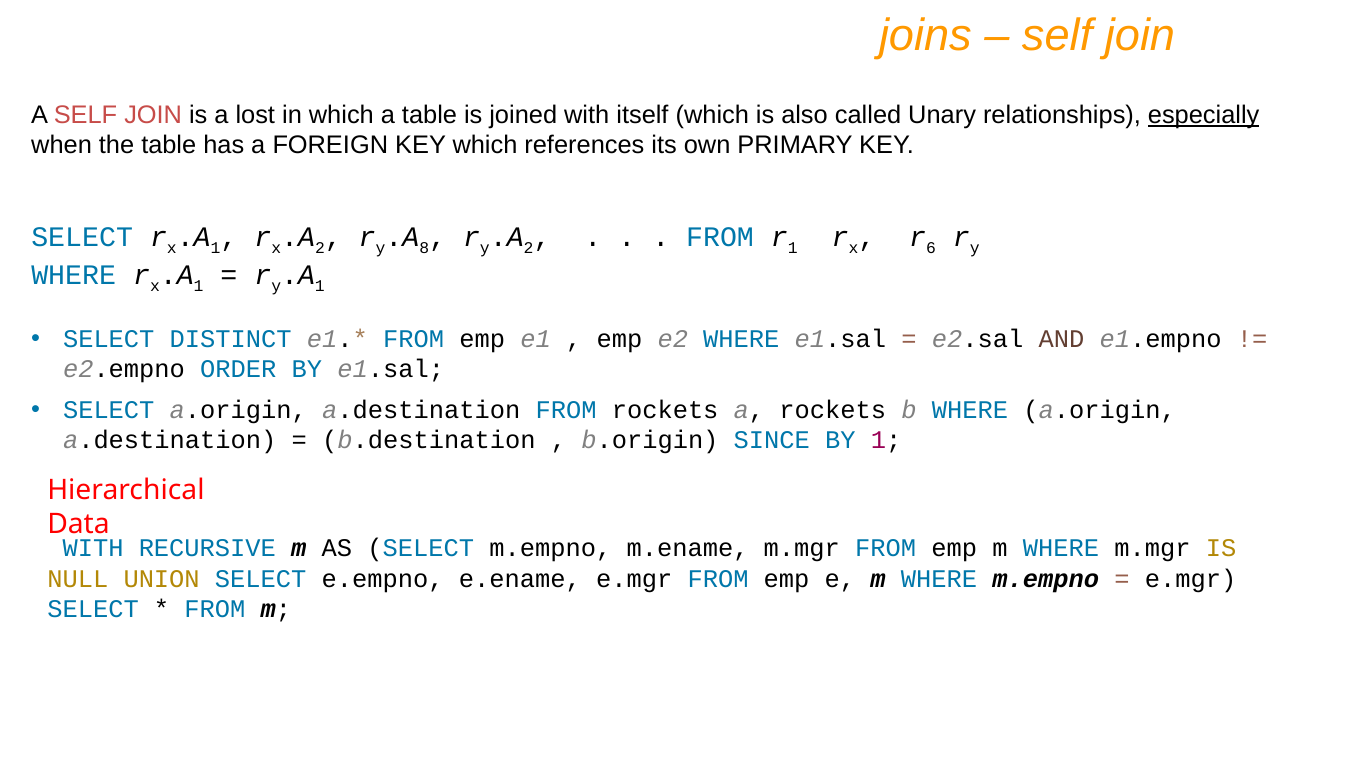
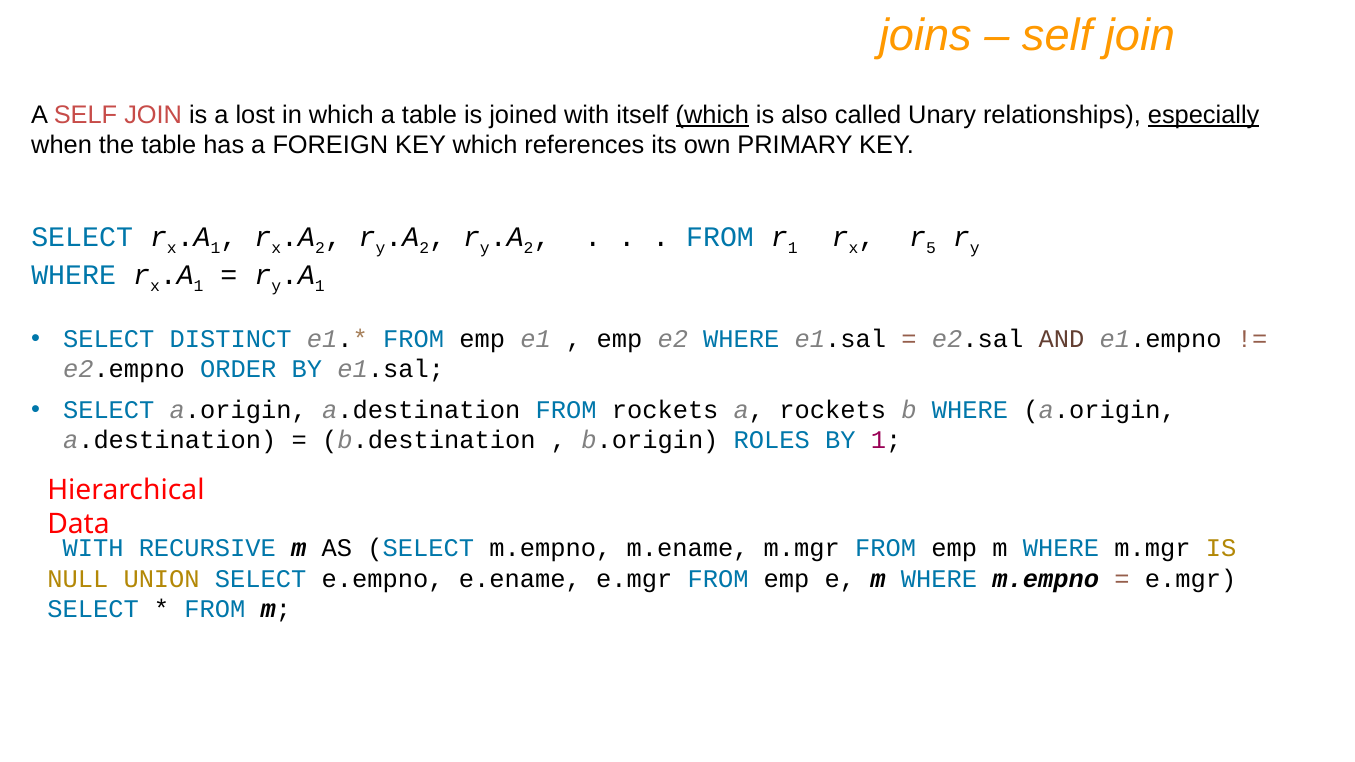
which at (712, 115) underline: none -> present
8 at (424, 248): 8 -> 2
6: 6 -> 5
SINCE: SINCE -> ROLES
